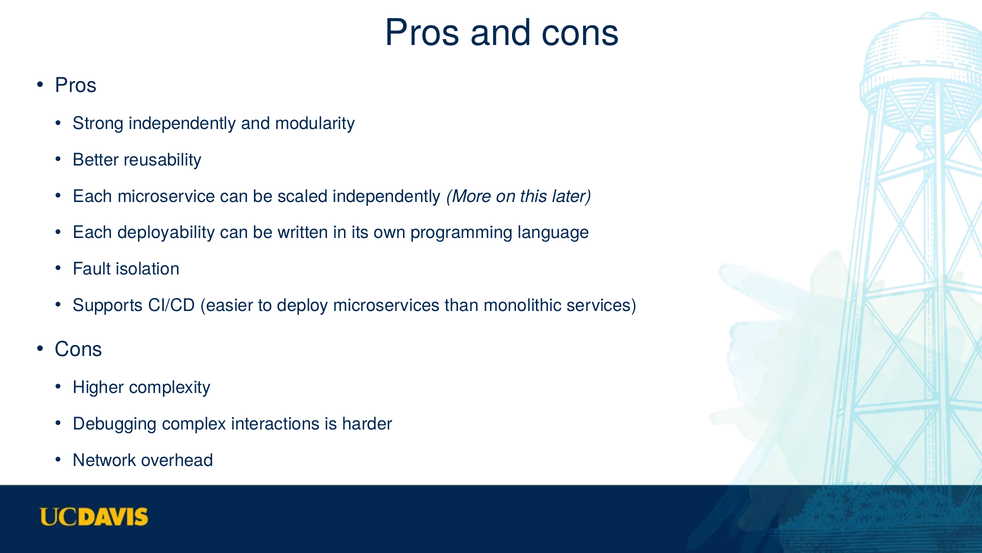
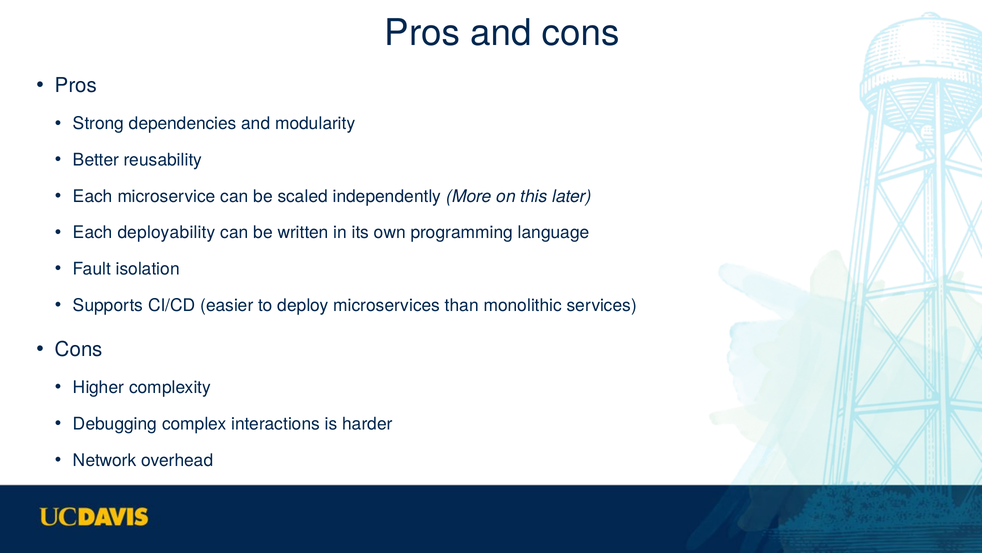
Strong independently: independently -> dependencies
